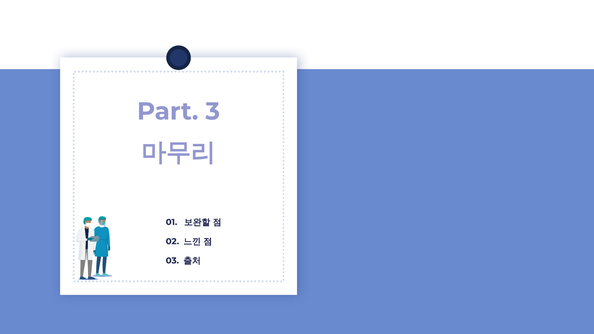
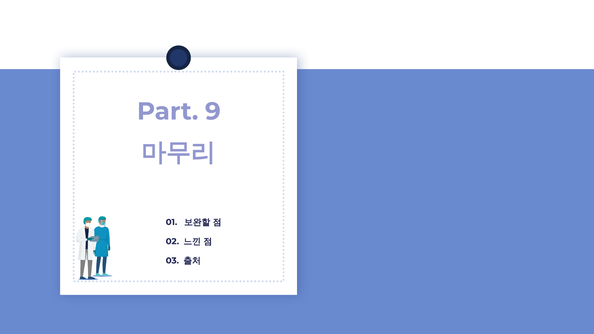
3: 3 -> 9
